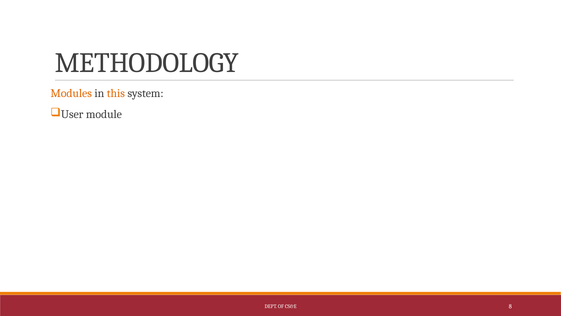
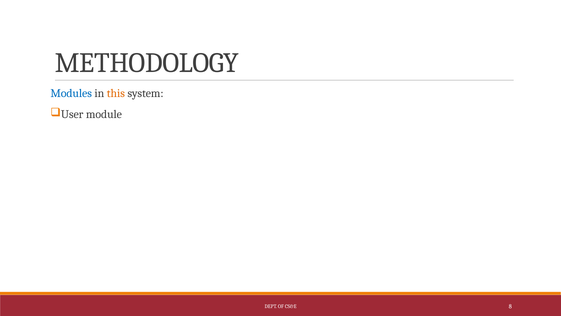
Modules colour: orange -> blue
